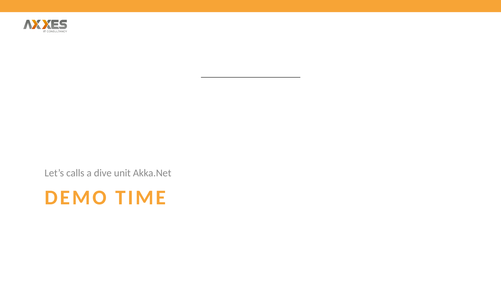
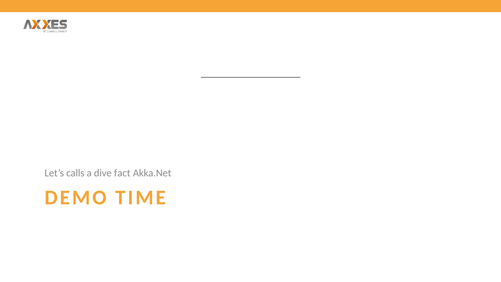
unit: unit -> fact
